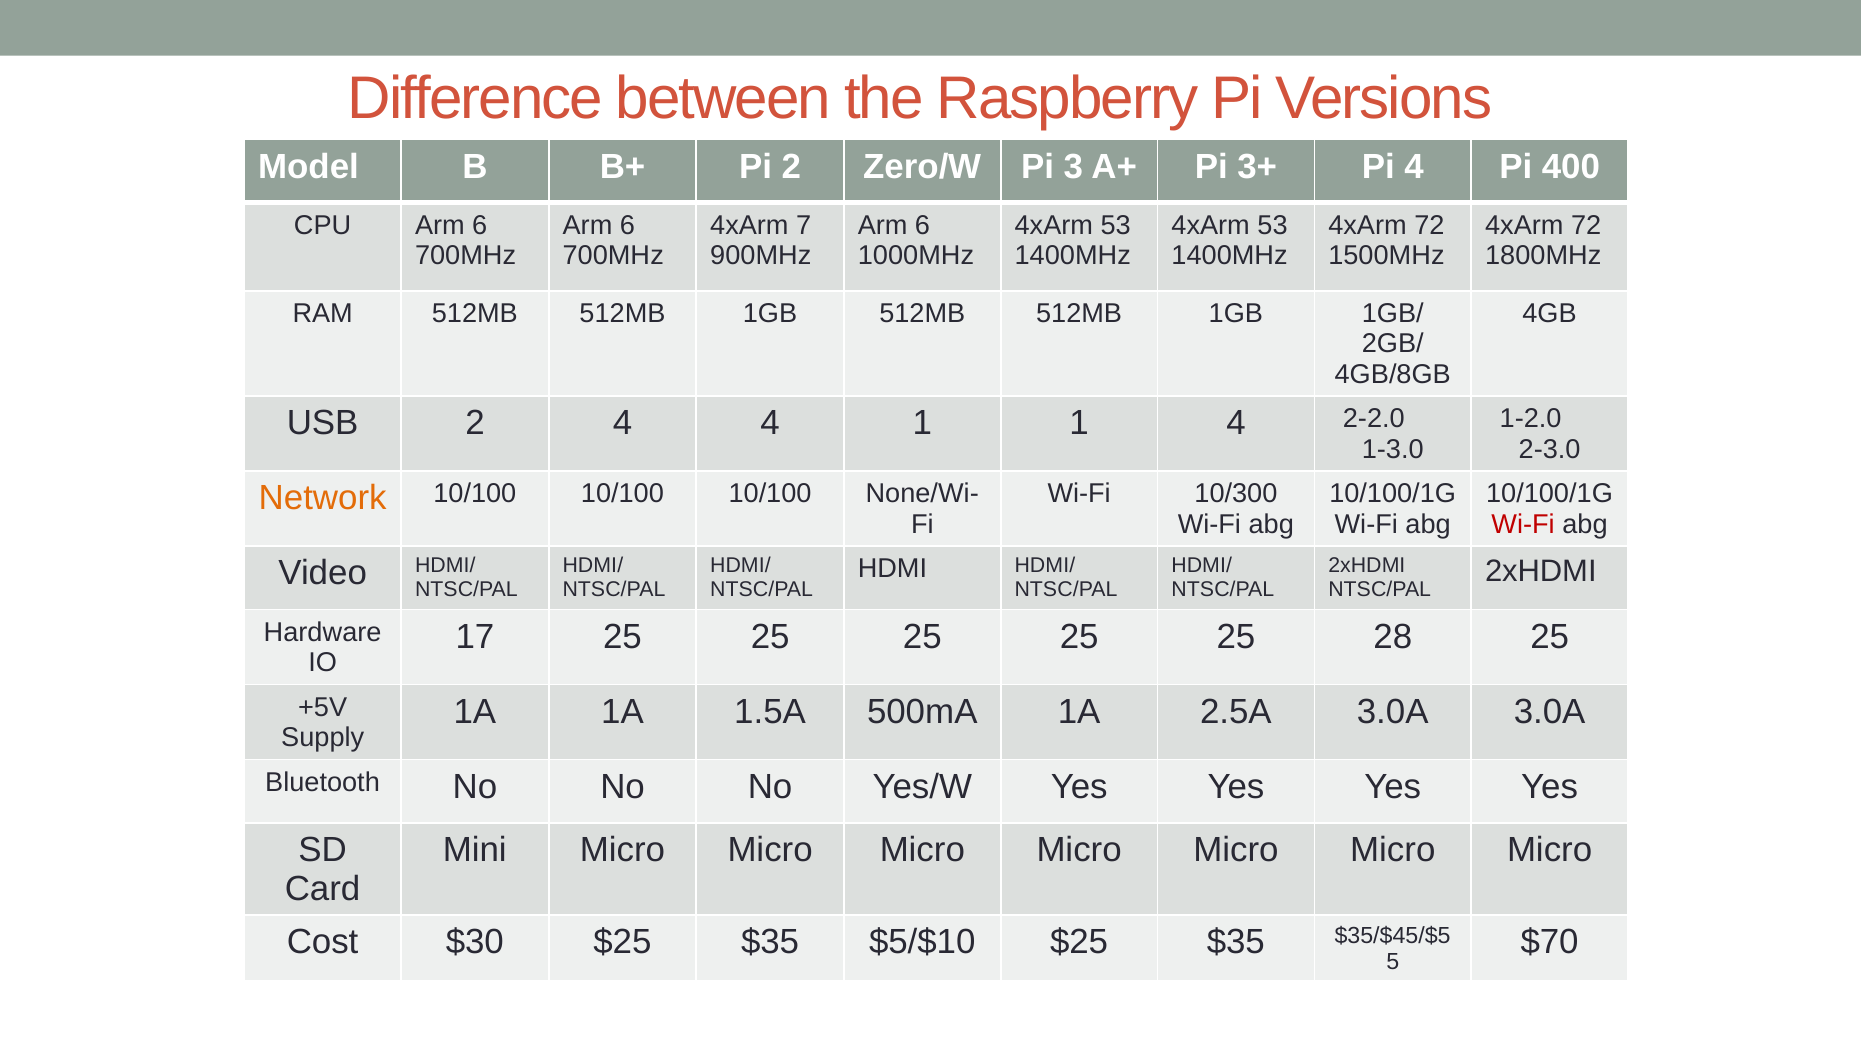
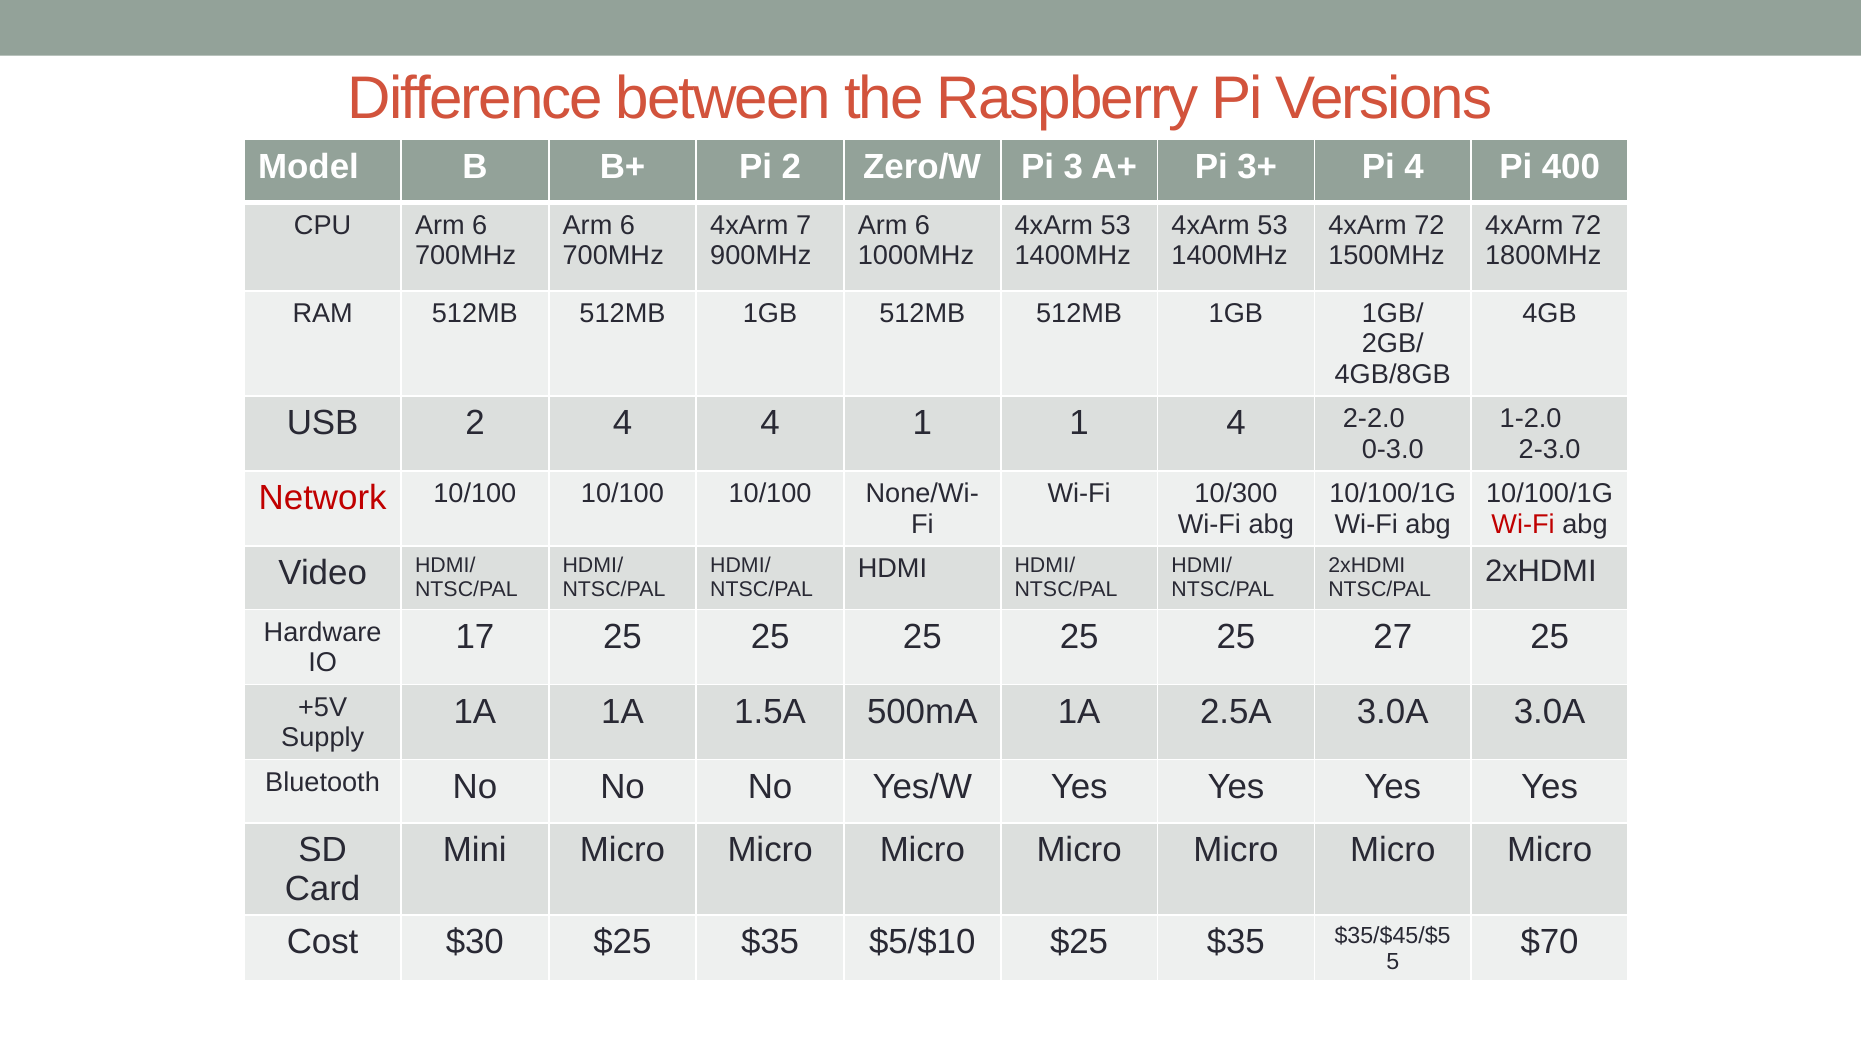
1-3.0: 1-3.0 -> 0-3.0
Network colour: orange -> red
28: 28 -> 27
